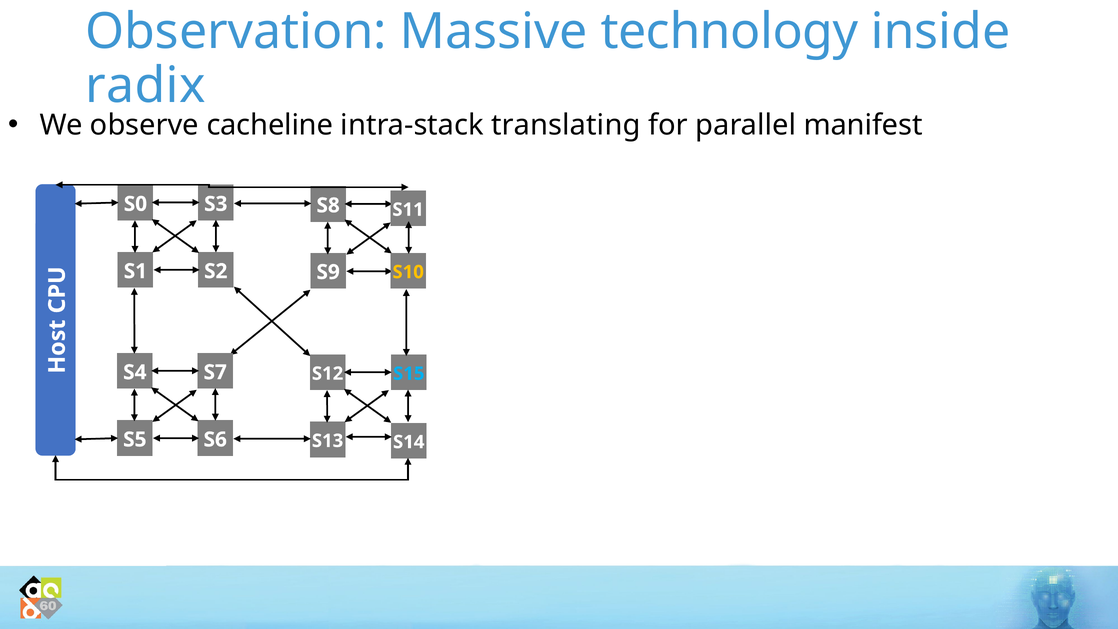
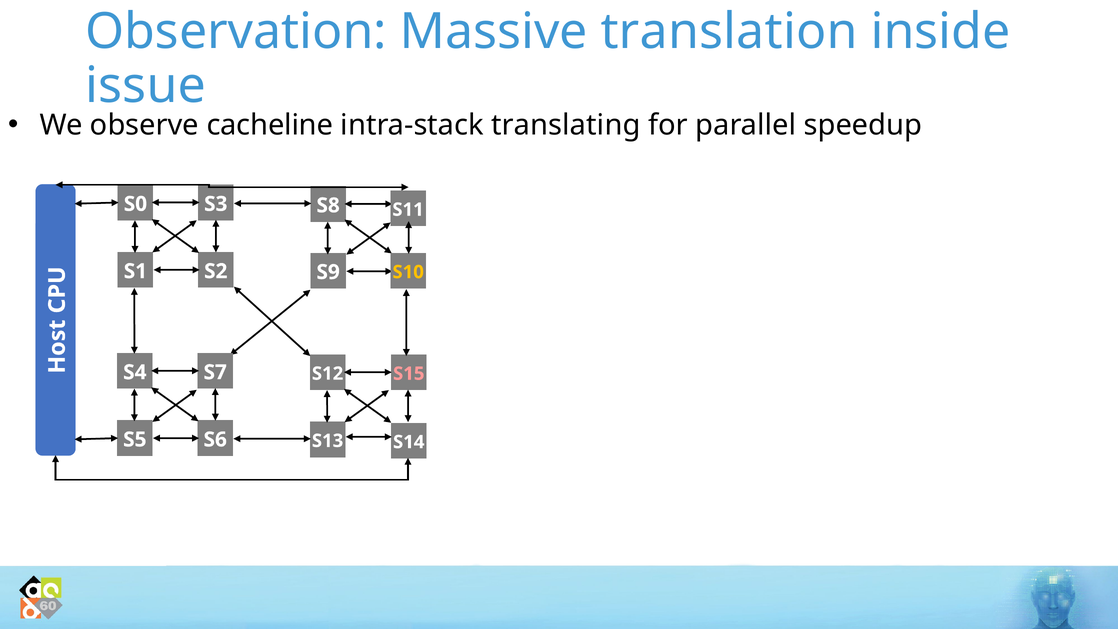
technology: technology -> translation
radix: radix -> issue
manifest: manifest -> speedup
S15 colour: light blue -> pink
